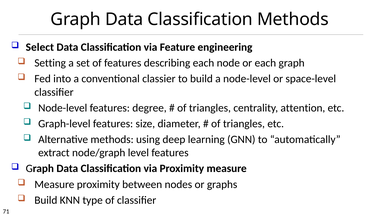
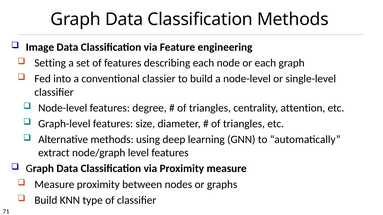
Select: Select -> Image
space-level: space-level -> single-level
